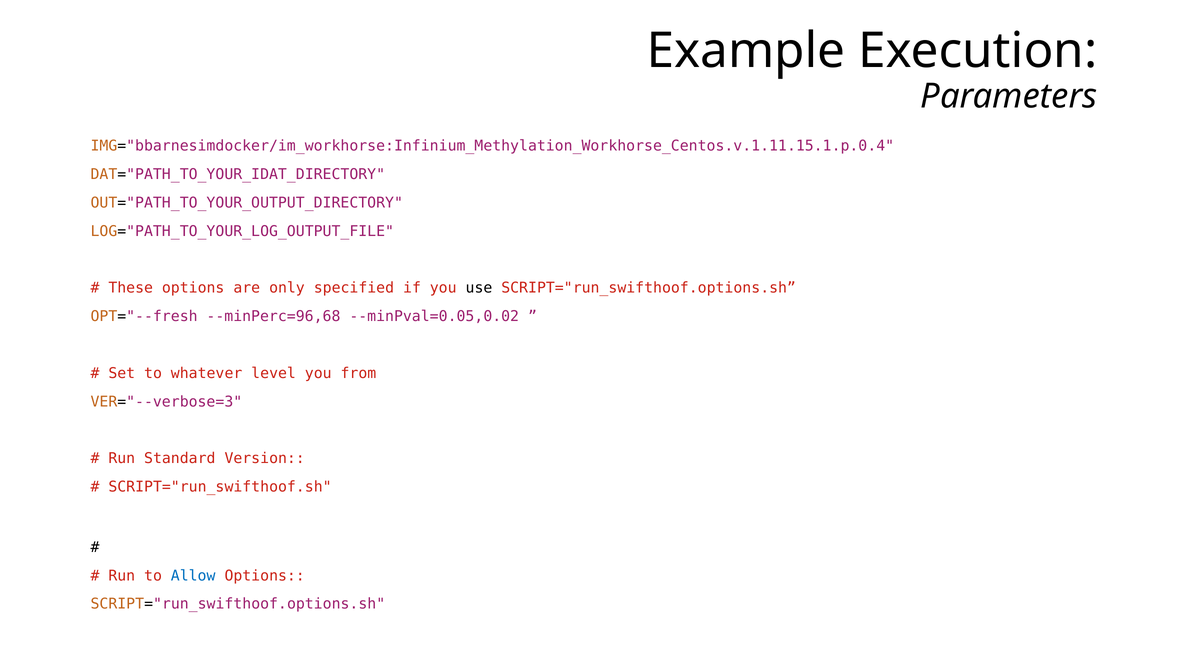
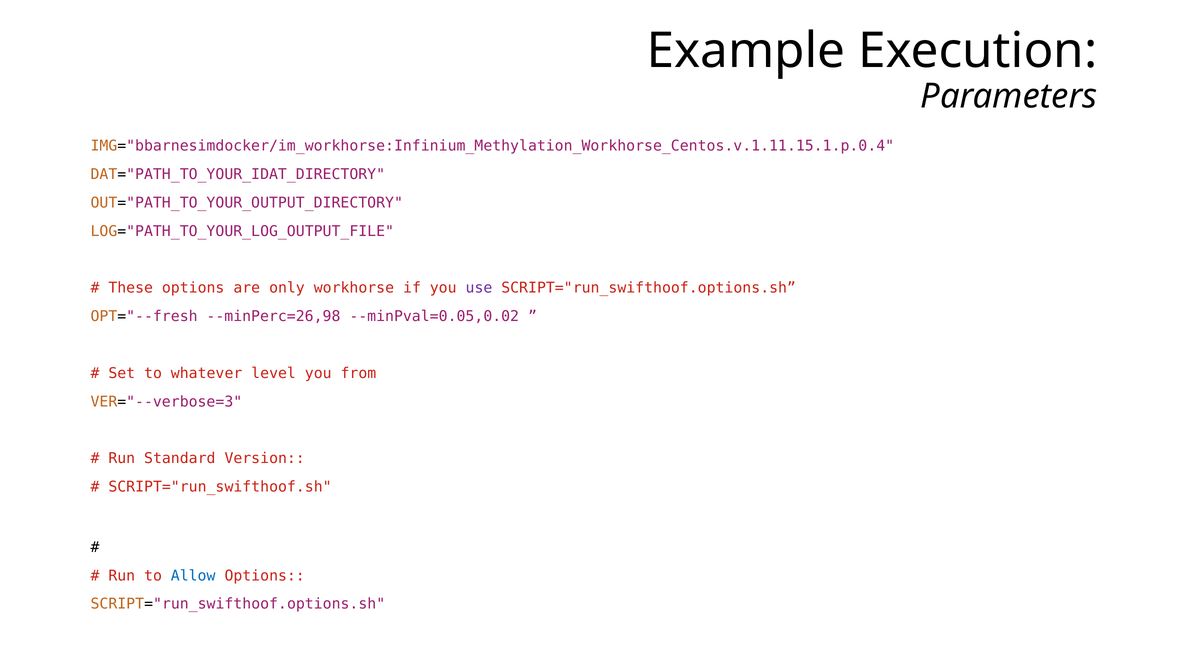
specified: specified -> workhorse
use colour: black -> purple
--minPerc=96,68: --minPerc=96,68 -> --minPerc=26,98
